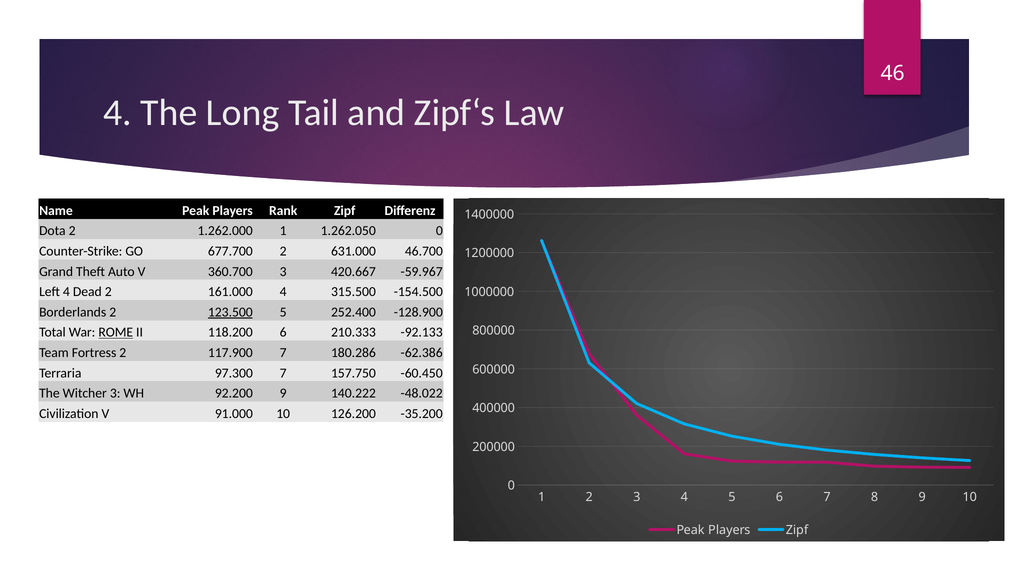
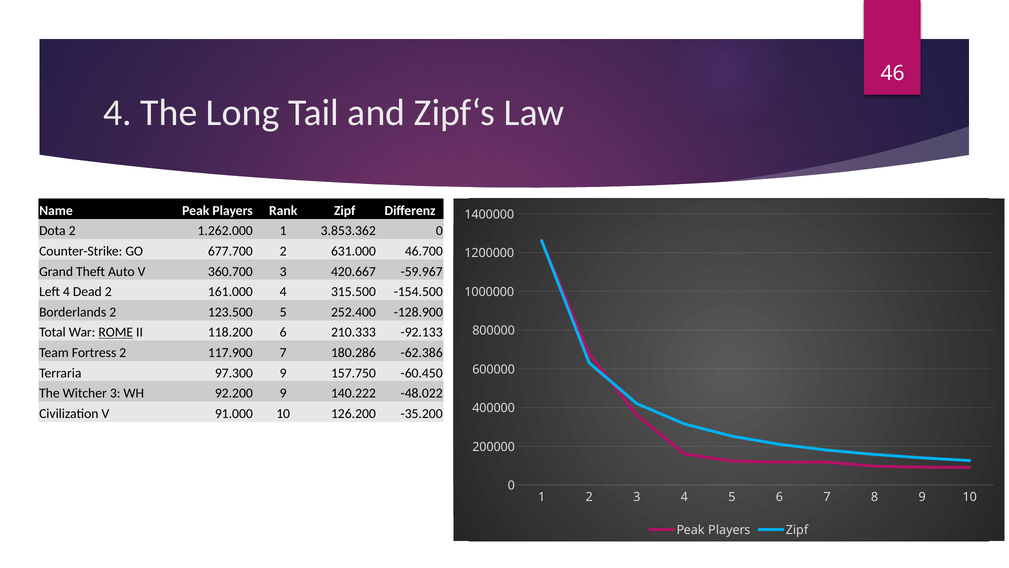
1.262.050: 1.262.050 -> 3.853.362
123.500 underline: present -> none
97.300 7: 7 -> 9
